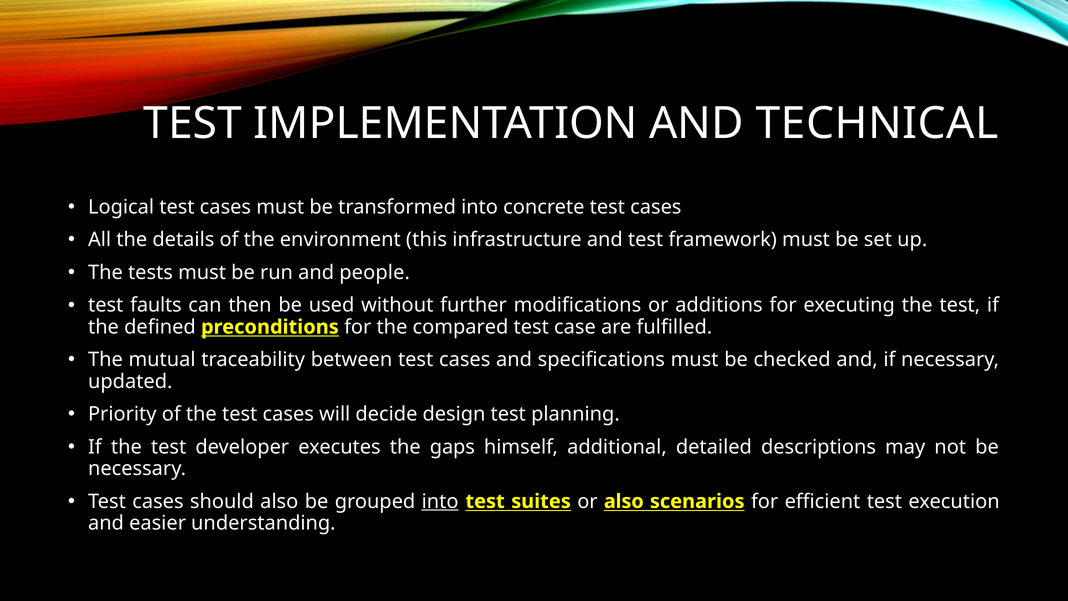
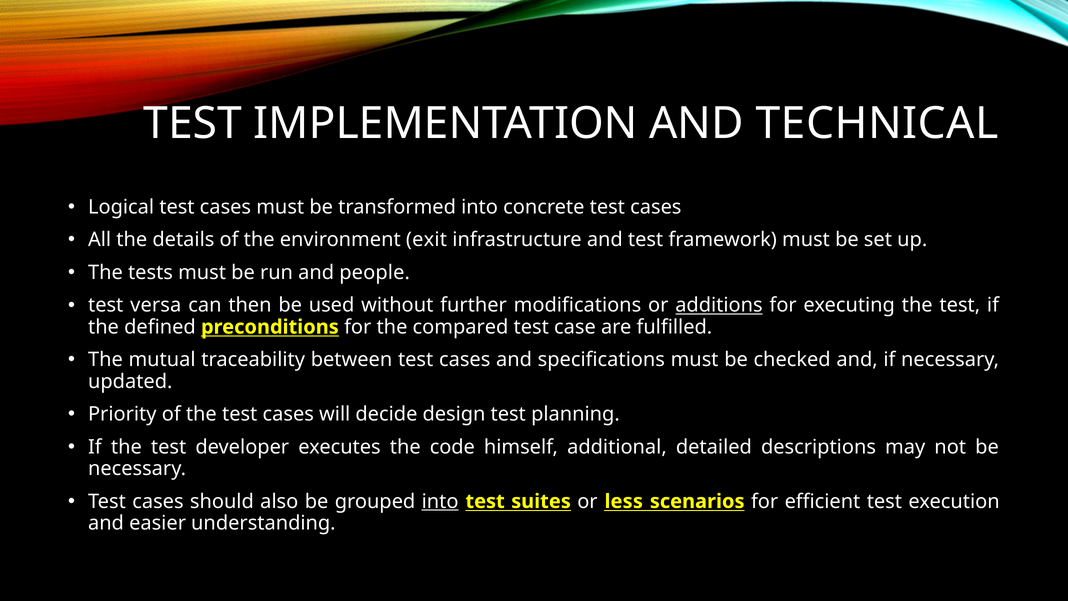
this: this -> exit
faults: faults -> versa
additions underline: none -> present
gaps: gaps -> code
or also: also -> less
